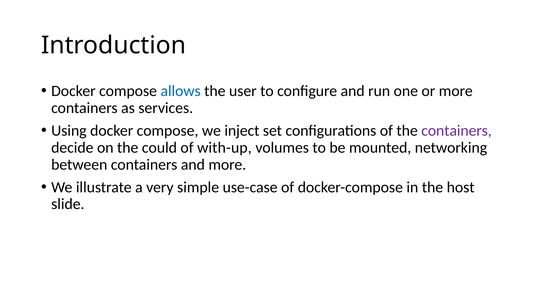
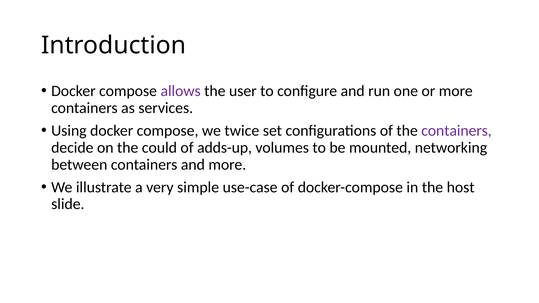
allows colour: blue -> purple
inject: inject -> twice
with-up: with-up -> adds-up
